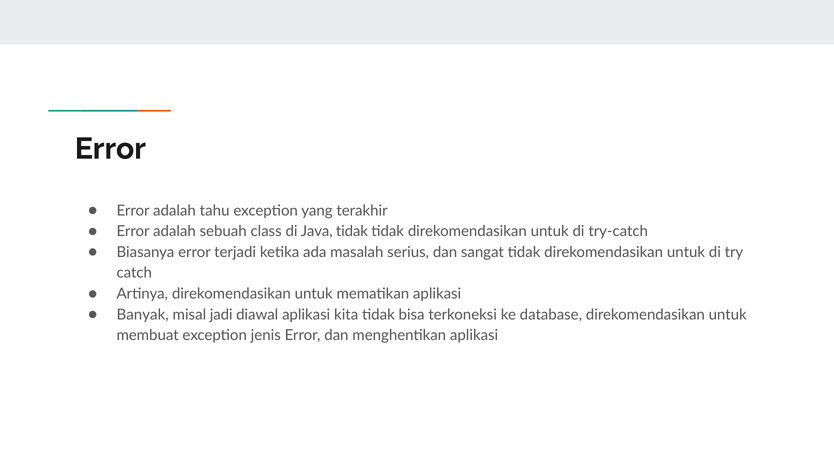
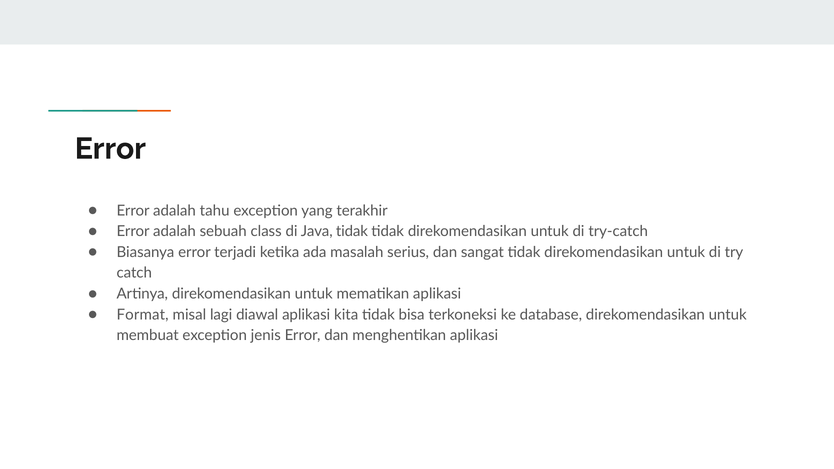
Banyak: Banyak -> Format
jadi: jadi -> lagi
